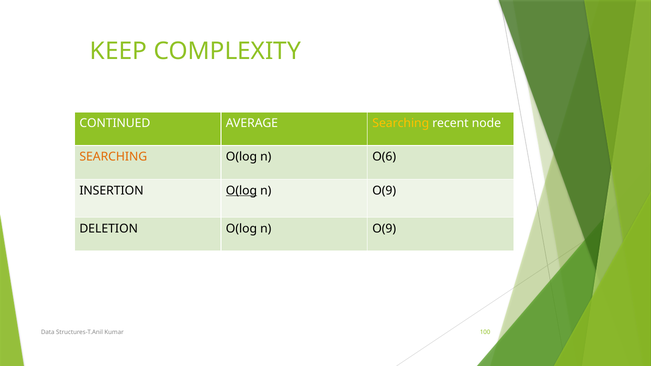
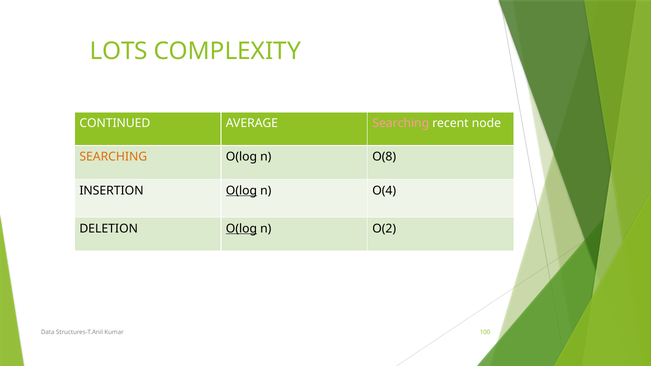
KEEP: KEEP -> LOTS
Searching at (401, 123) colour: yellow -> pink
O(6: O(6 -> O(8
O(9 at (384, 191): O(9 -> O(4
O(log at (241, 229) underline: none -> present
O(9 at (384, 229): O(9 -> O(2
